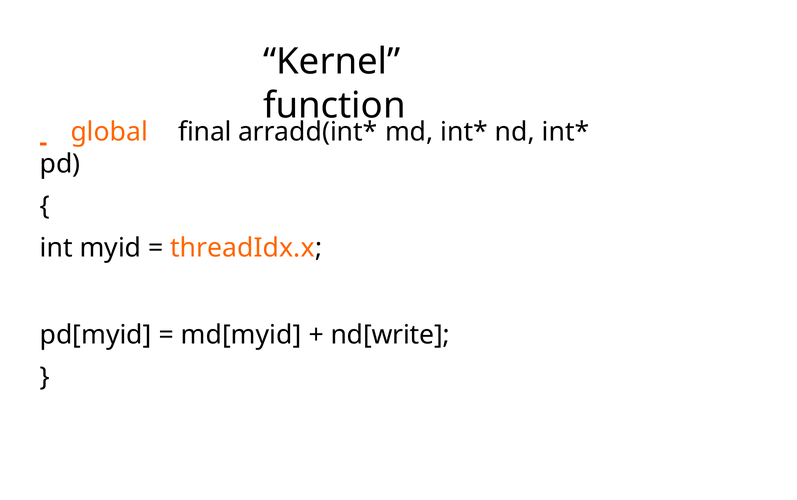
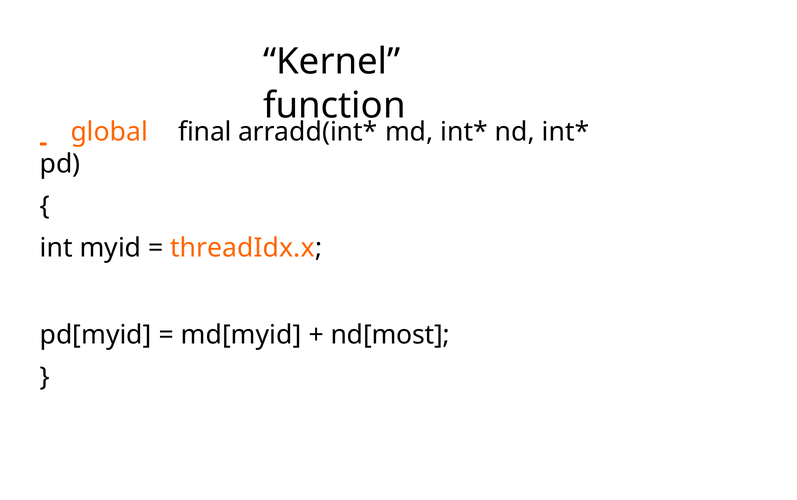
nd[write: nd[write -> nd[most
